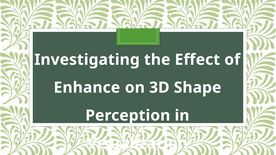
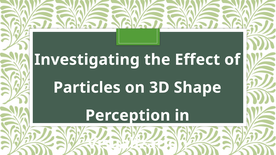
Enhance: Enhance -> Particles
